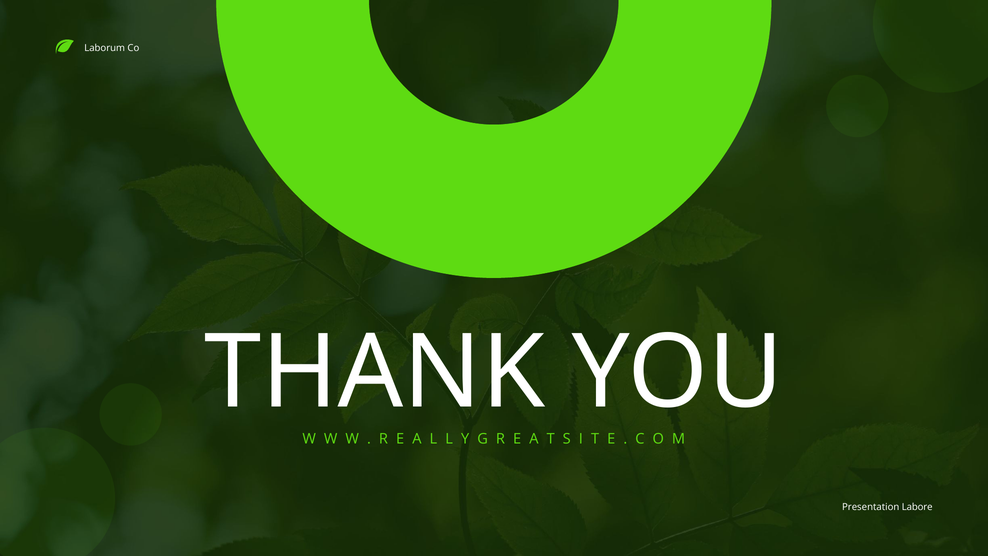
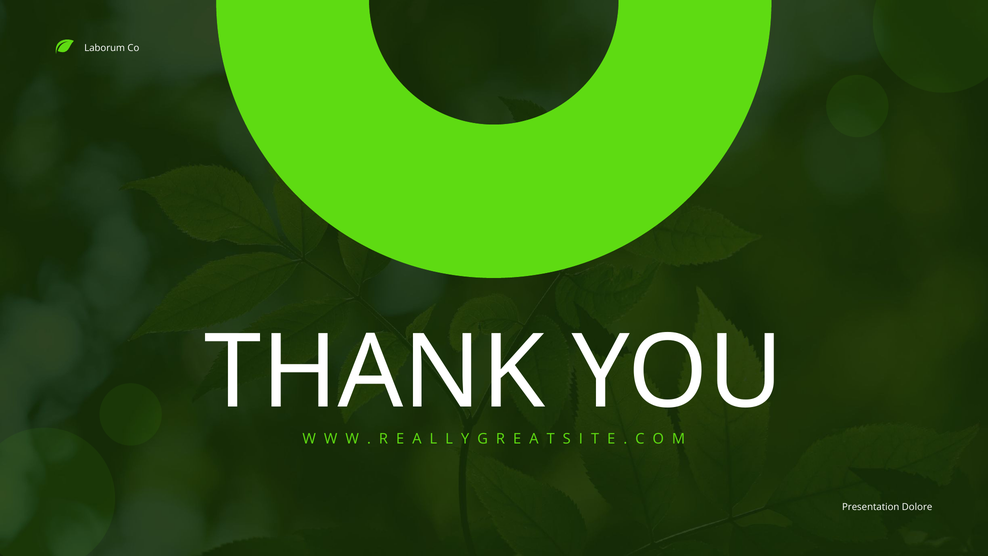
Labore: Labore -> Dolore
